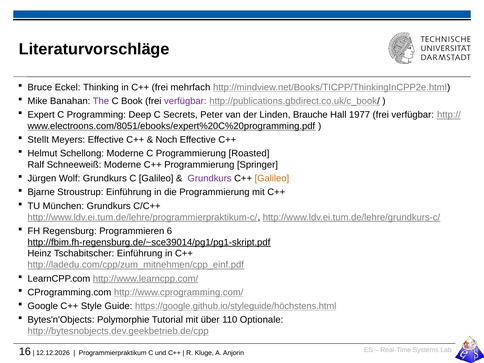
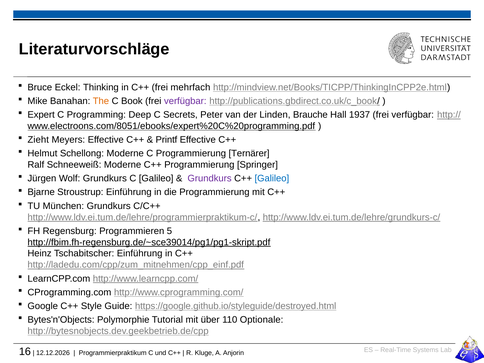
The colour: purple -> orange
1977: 1977 -> 1937
Stellt: Stellt -> Zieht
Noch: Noch -> Printf
Roasted: Roasted -> Ternärer
Galileo at (272, 178) colour: orange -> blue
6: 6 -> 5
https://google.github.io/styleguide/höchstens.html: https://google.github.io/styleguide/höchstens.html -> https://google.github.io/styleguide/destroyed.html
